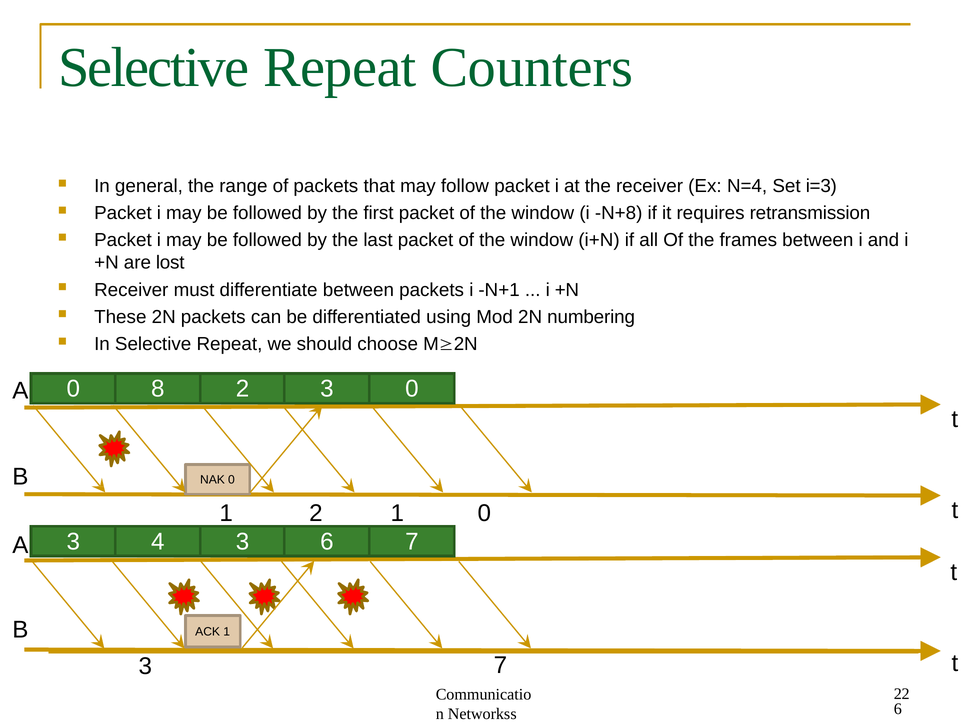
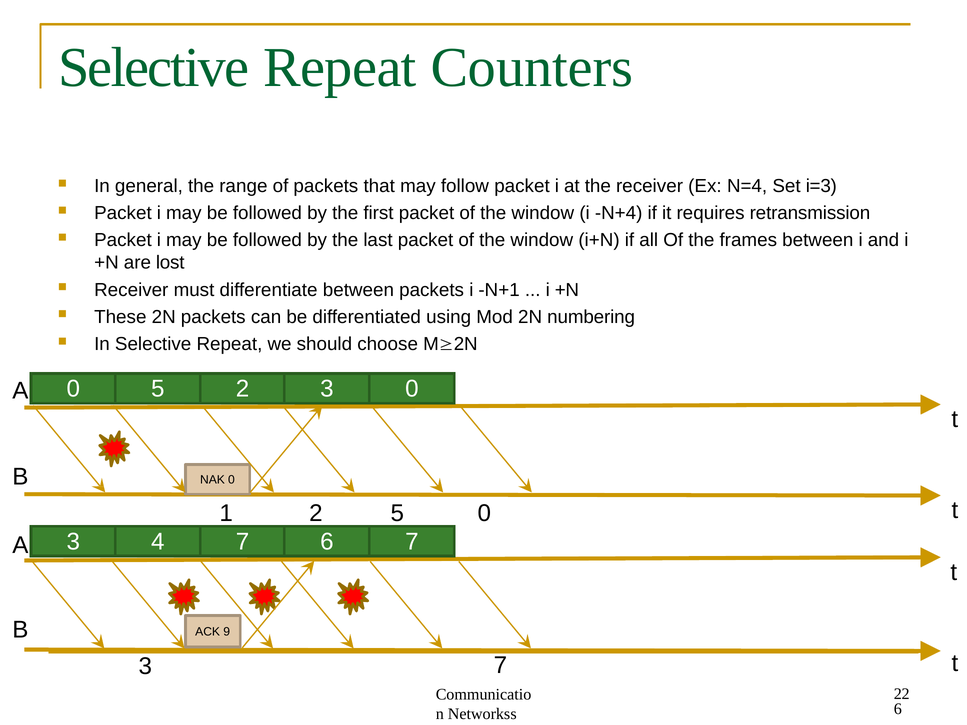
N+8: N+8 -> N+4
0 8: 8 -> 5
2 1: 1 -> 5
4 3: 3 -> 7
ACK 1: 1 -> 9
